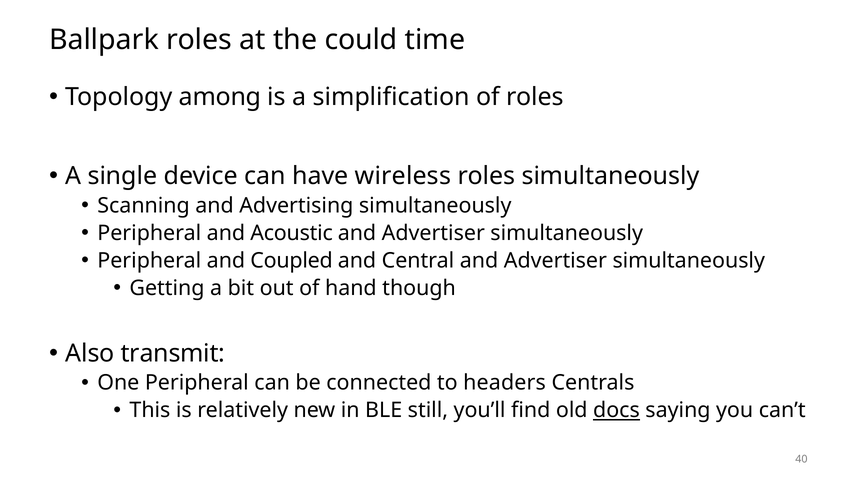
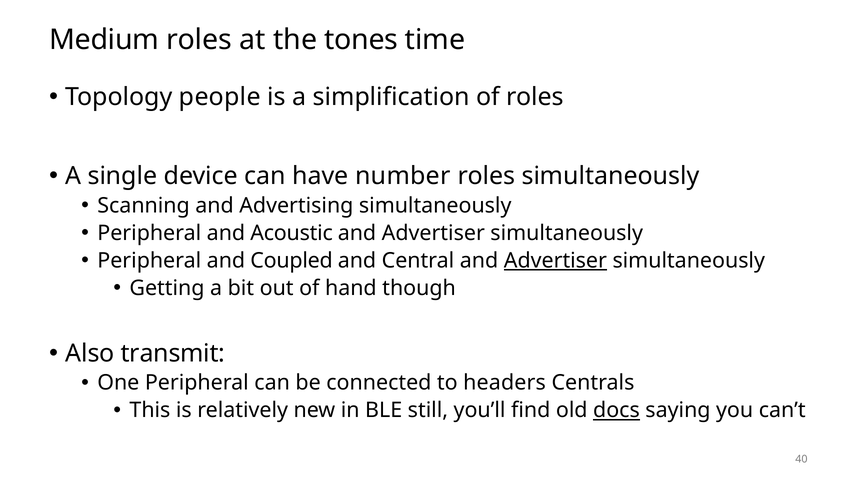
Ballpark: Ballpark -> Medium
could: could -> tones
among: among -> people
wireless: wireless -> number
Advertiser at (555, 261) underline: none -> present
